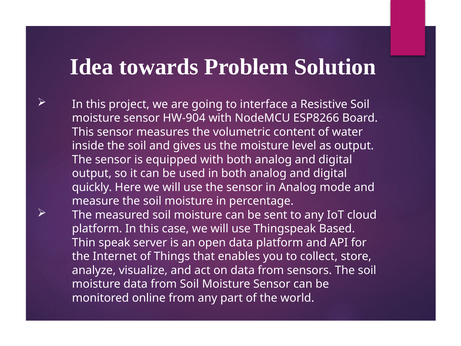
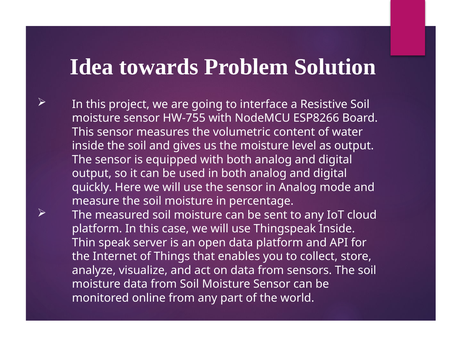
HW-904: HW-904 -> HW-755
Thingspeak Based: Based -> Inside
